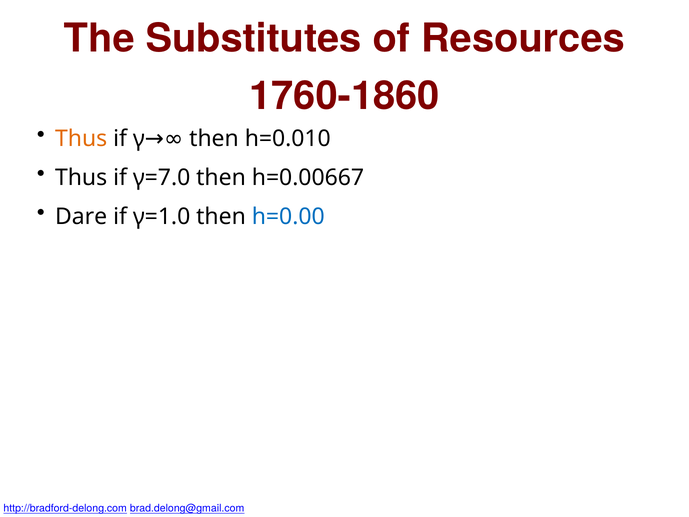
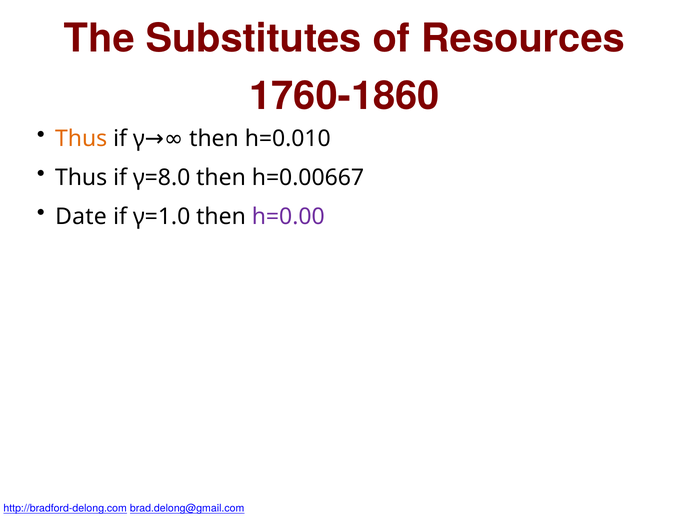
γ=7.0: γ=7.0 -> γ=8.0
Dare: Dare -> Date
h=0.00 colour: blue -> purple
